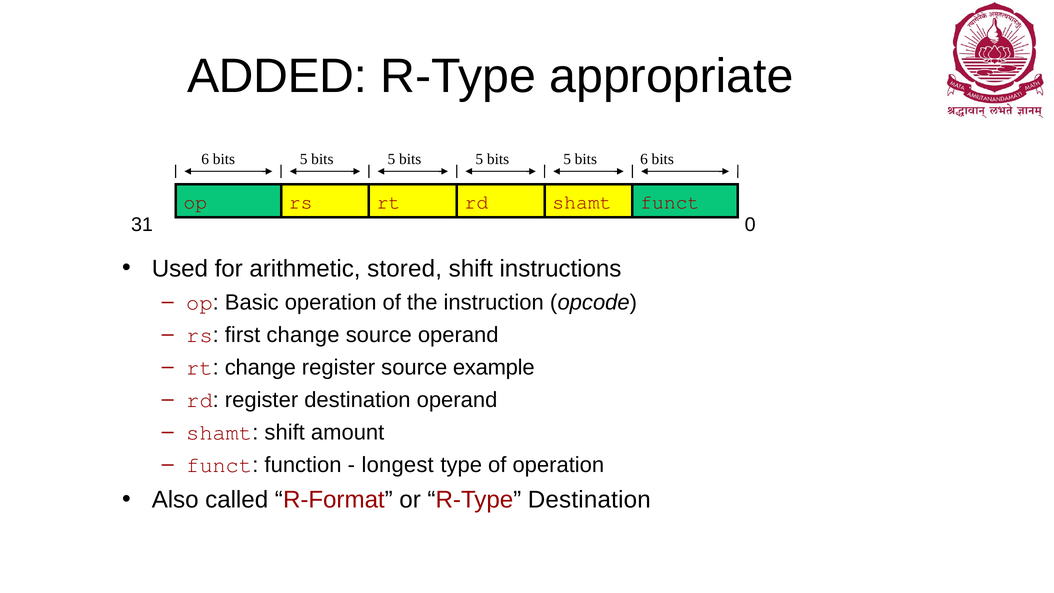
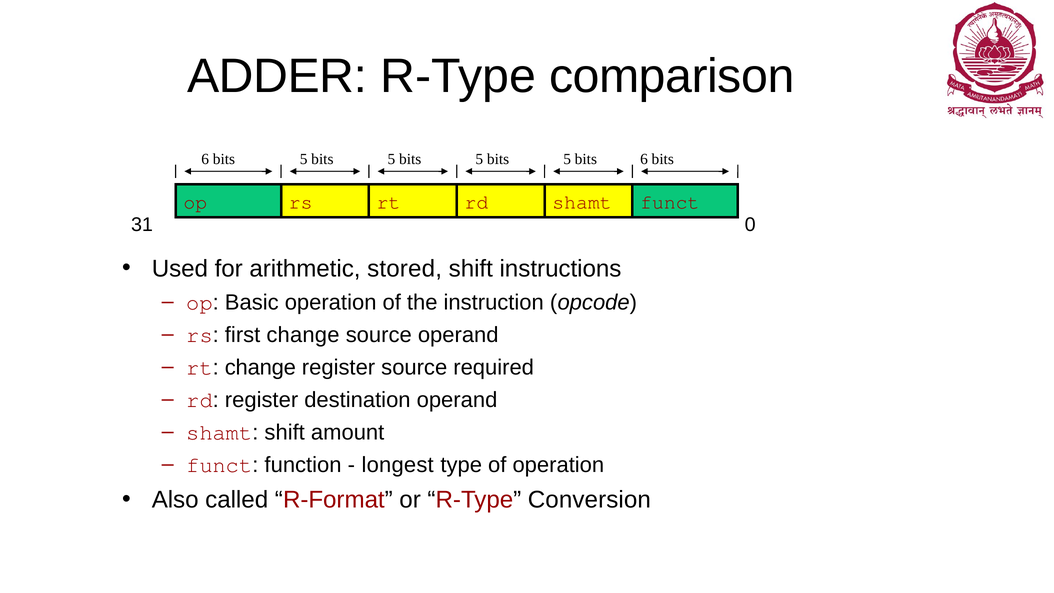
ADDED: ADDED -> ADDER
appropriate: appropriate -> comparison
example: example -> required
R-Type Destination: Destination -> Conversion
